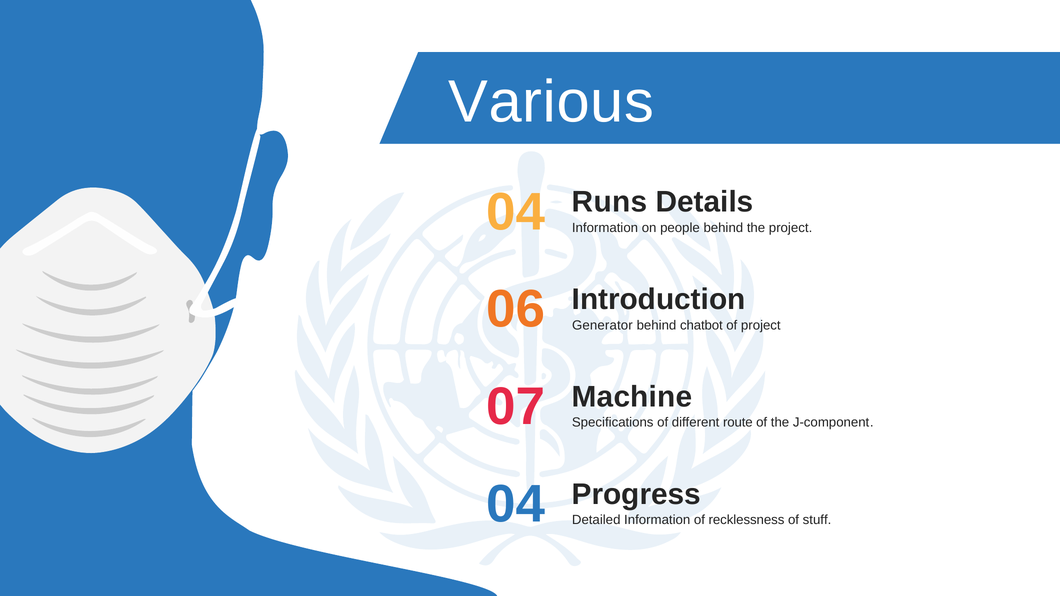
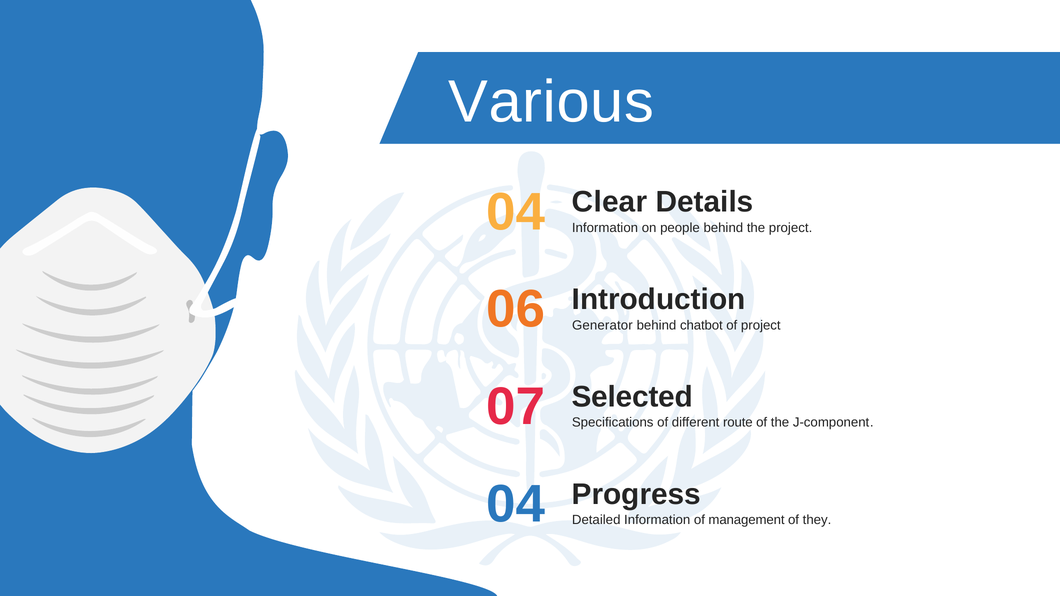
Runs: Runs -> Clear
Machine: Machine -> Selected
recklessness: recklessness -> management
stuff: stuff -> they
